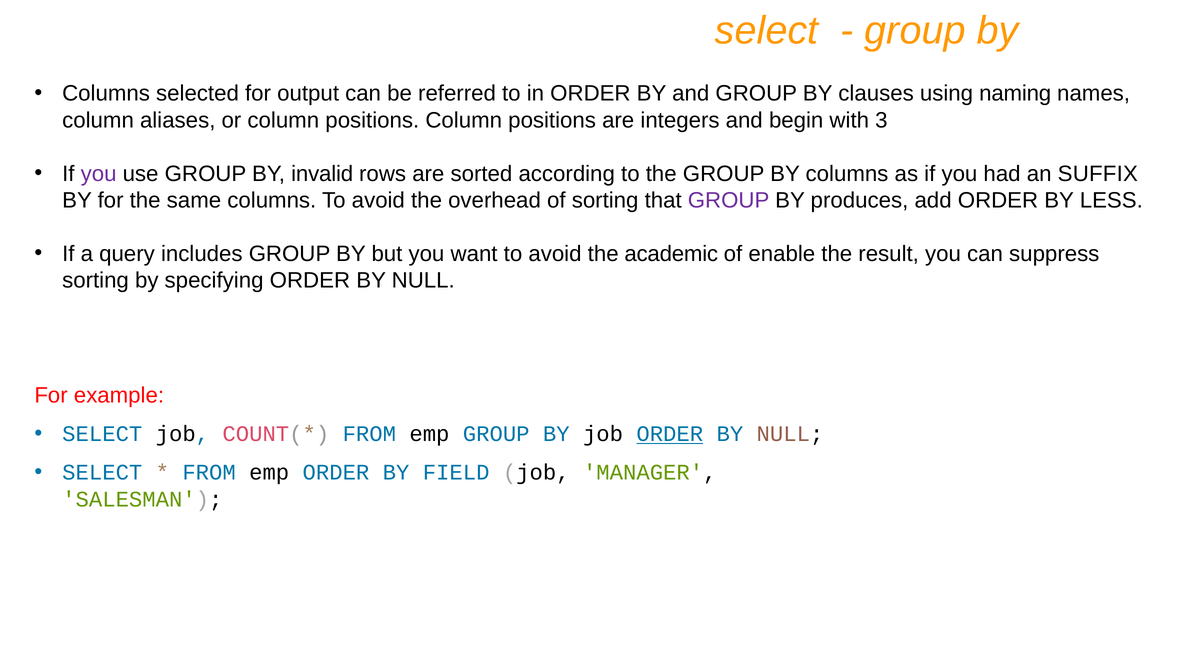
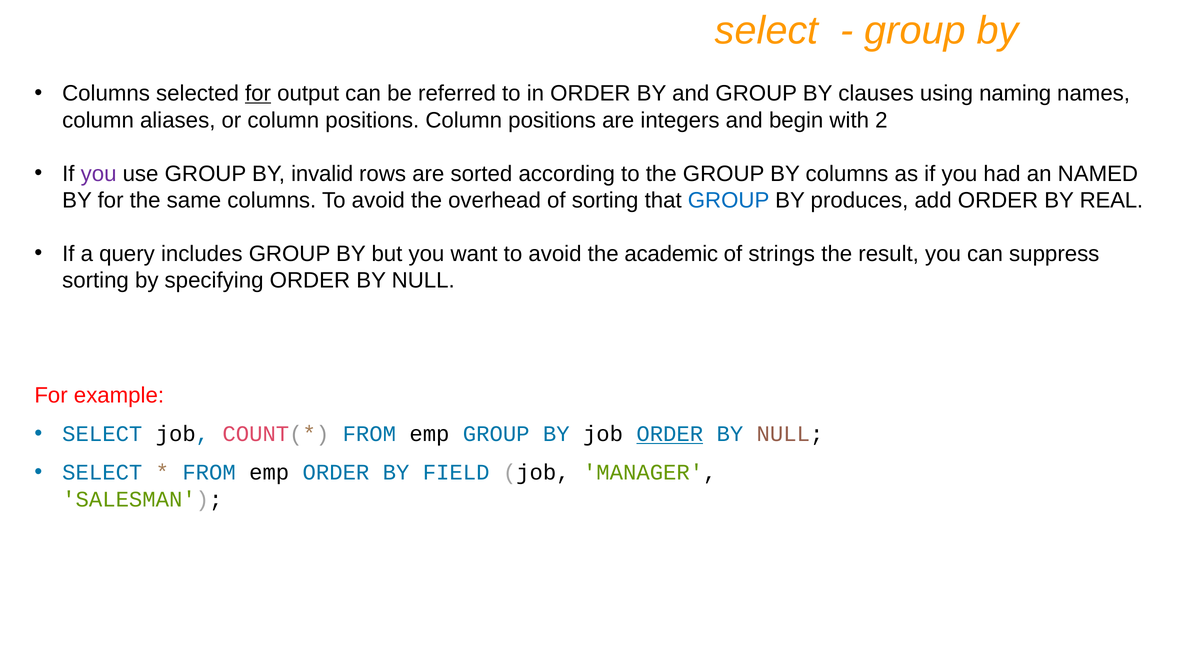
for at (258, 93) underline: none -> present
3: 3 -> 2
SUFFIX: SUFFIX -> NAMED
GROUP at (729, 200) colour: purple -> blue
LESS: LESS -> REAL
enable: enable -> strings
